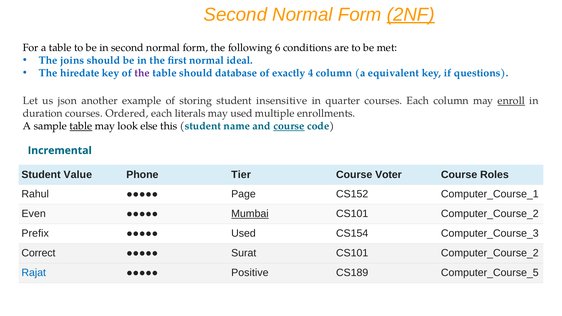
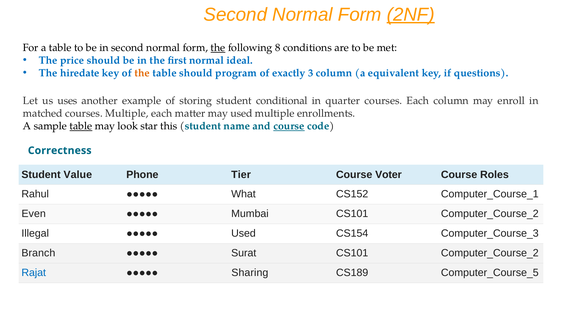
the at (218, 48) underline: none -> present
6: 6 -> 8
joins: joins -> price
the at (142, 73) colour: purple -> orange
database: database -> program
4: 4 -> 3
json: json -> uses
insensitive: insensitive -> conditional
enroll underline: present -> none
duration: duration -> matched
courses Ordered: Ordered -> Multiple
literals: literals -> matter
else: else -> star
Incremental: Incremental -> Correctness
Page: Page -> What
Mumbai underline: present -> none
Prefix: Prefix -> Illegal
Correct: Correct -> Branch
Positive: Positive -> Sharing
